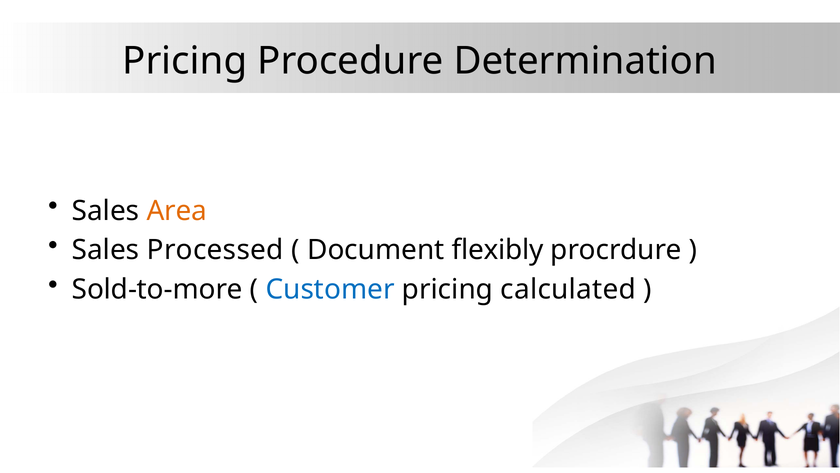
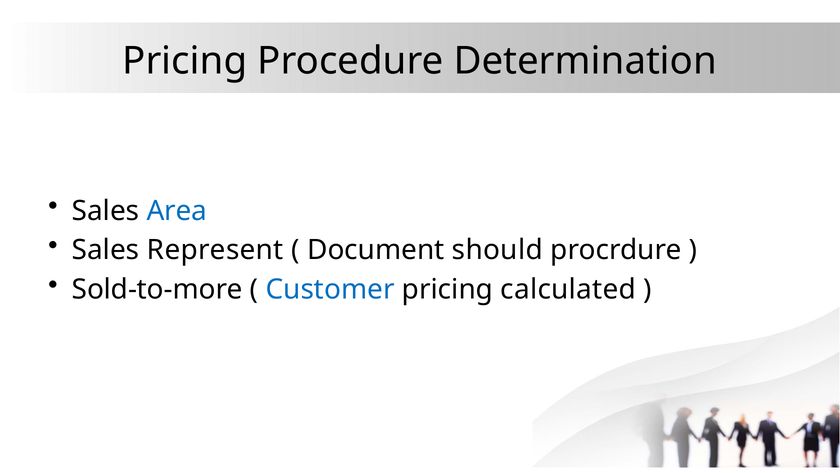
Area colour: orange -> blue
Processed: Processed -> Represent
flexibly: flexibly -> should
